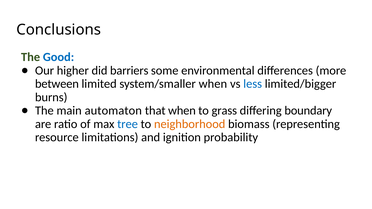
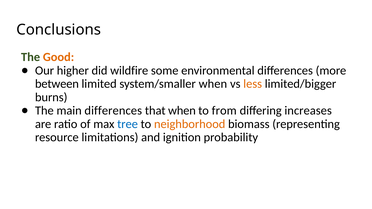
Good colour: blue -> orange
barriers: barriers -> wildfire
less colour: blue -> orange
main automaton: automaton -> differences
grass: grass -> from
boundary: boundary -> increases
